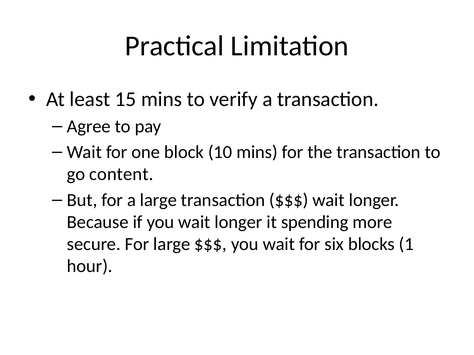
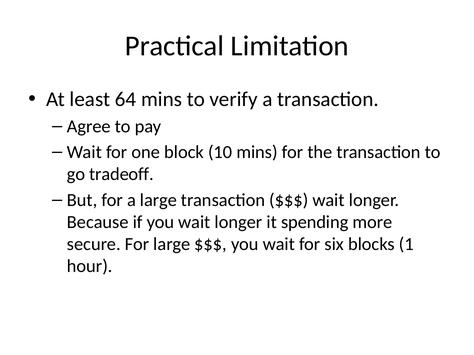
15: 15 -> 64
content: content -> tradeoff
